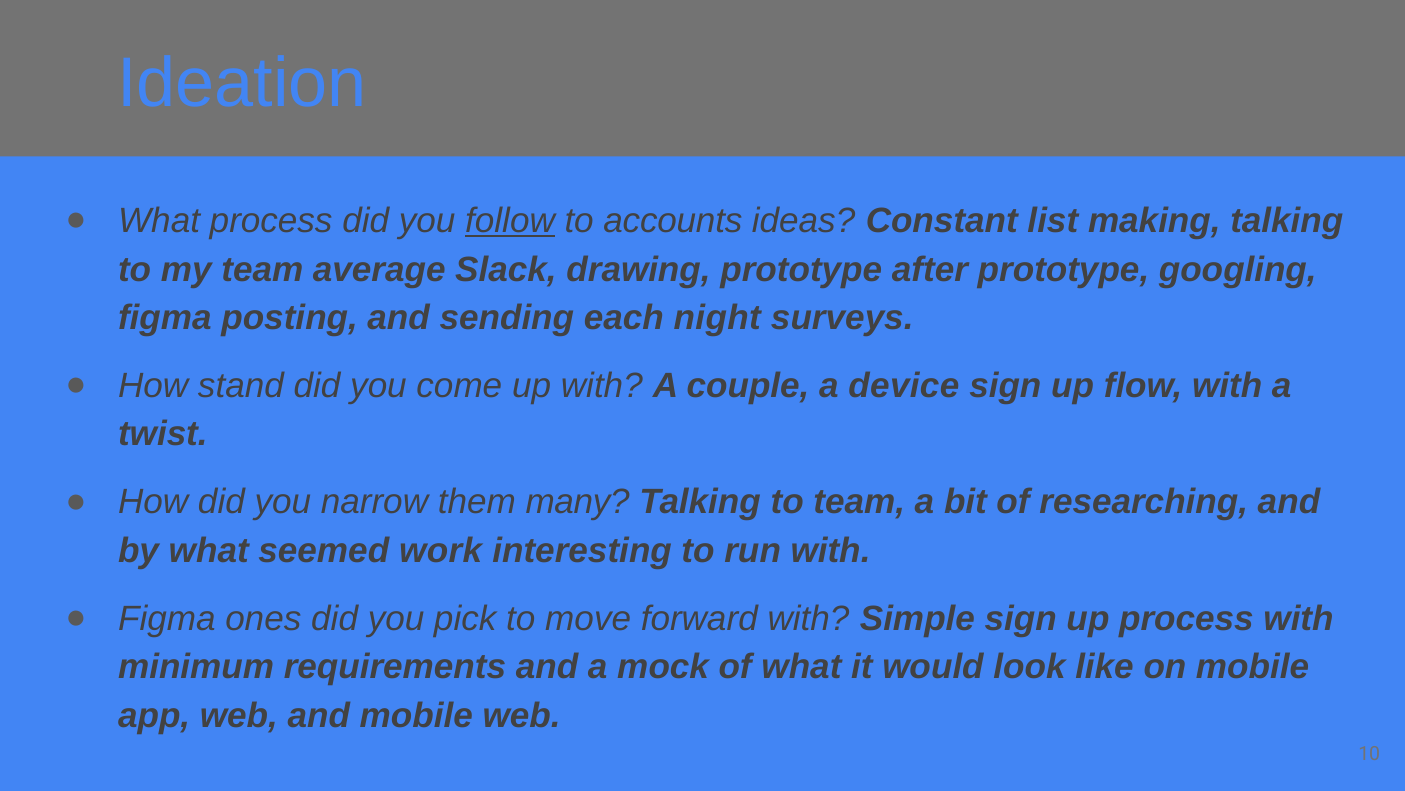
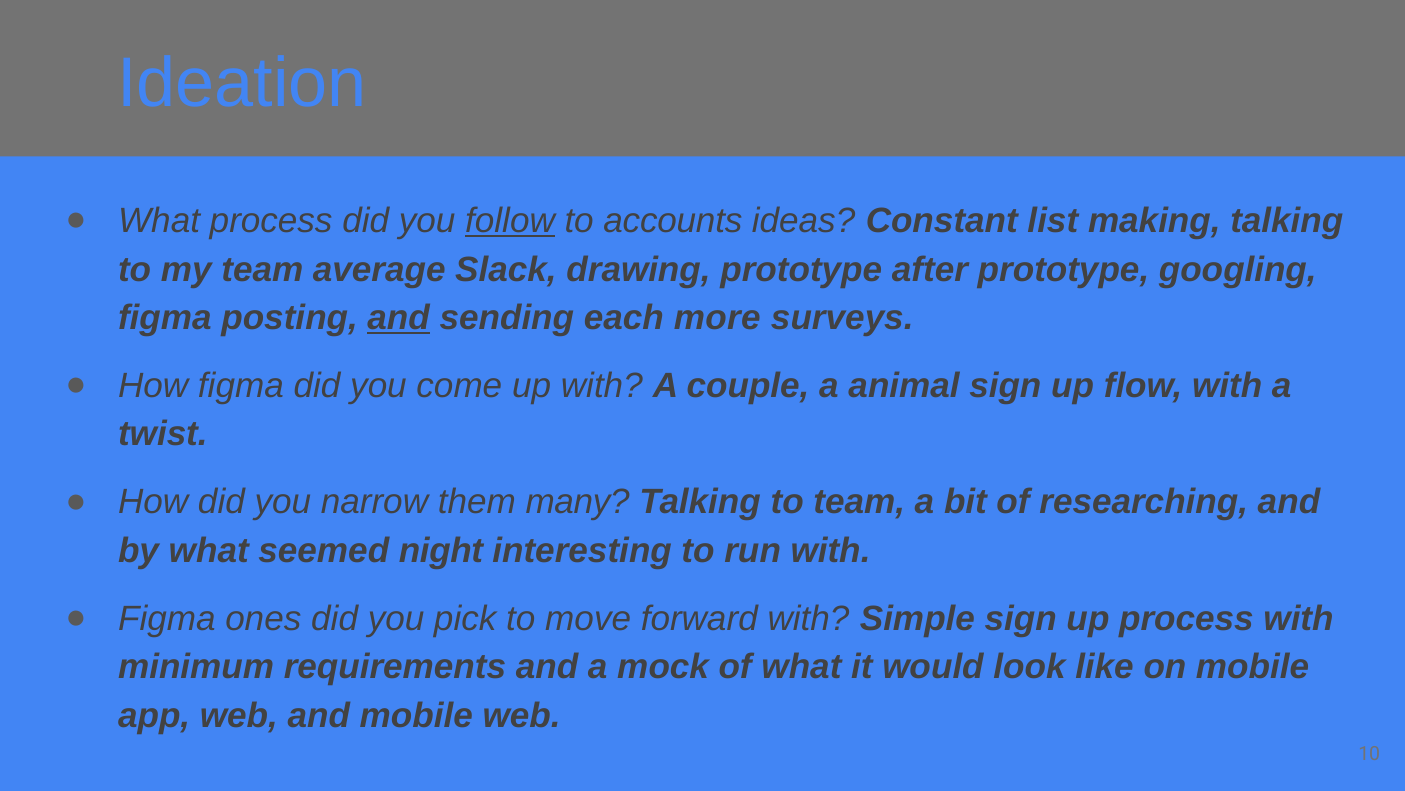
and at (399, 318) underline: none -> present
night: night -> more
How stand: stand -> figma
device: device -> animal
work: work -> night
